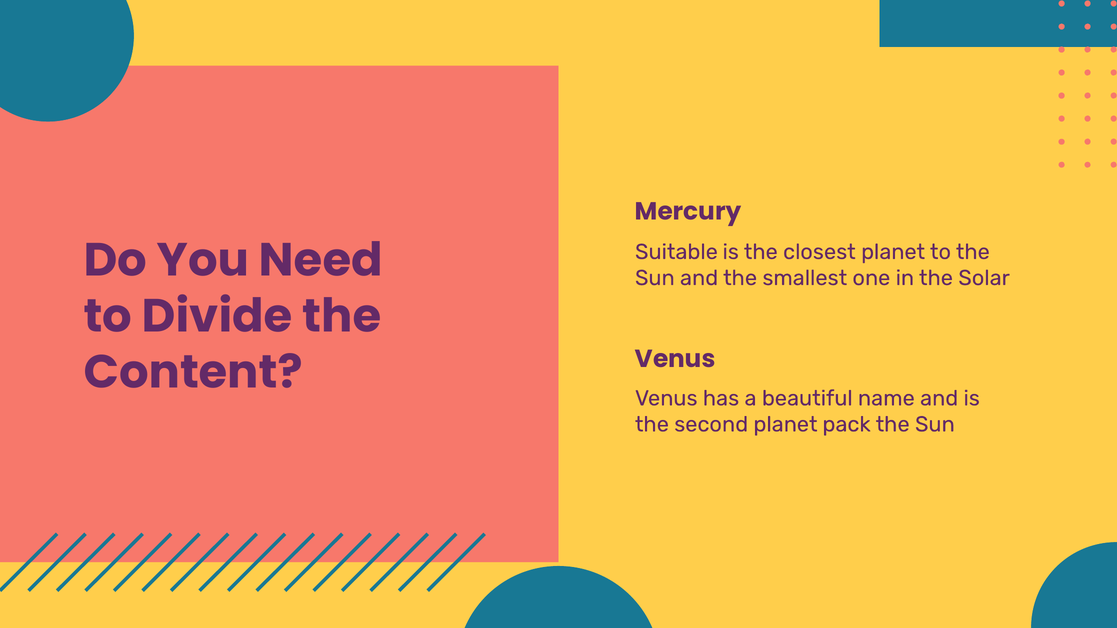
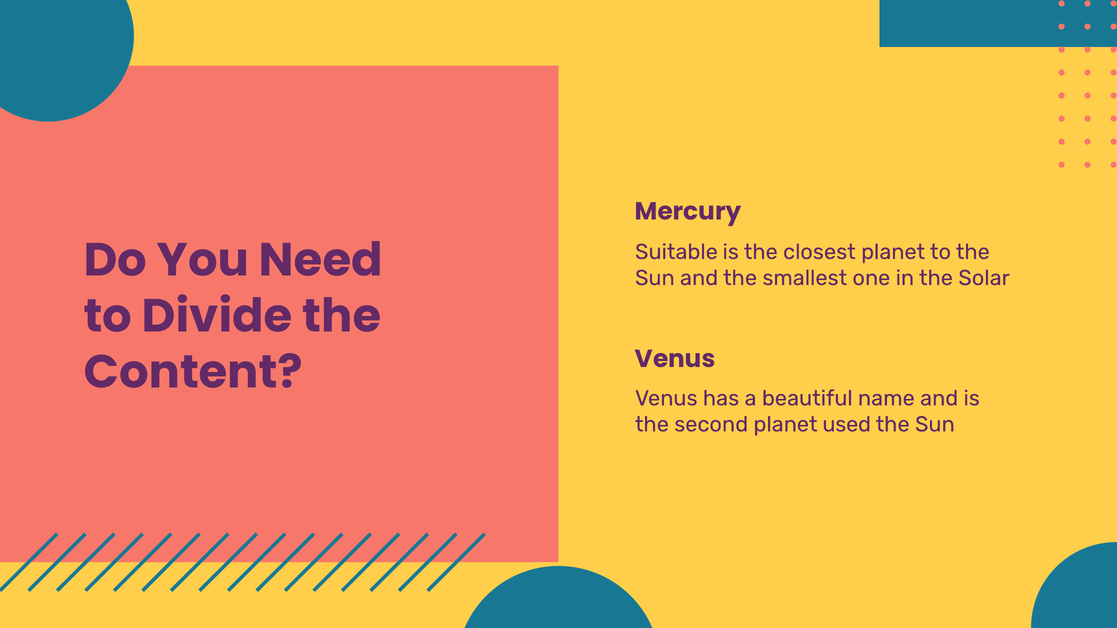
pack: pack -> used
